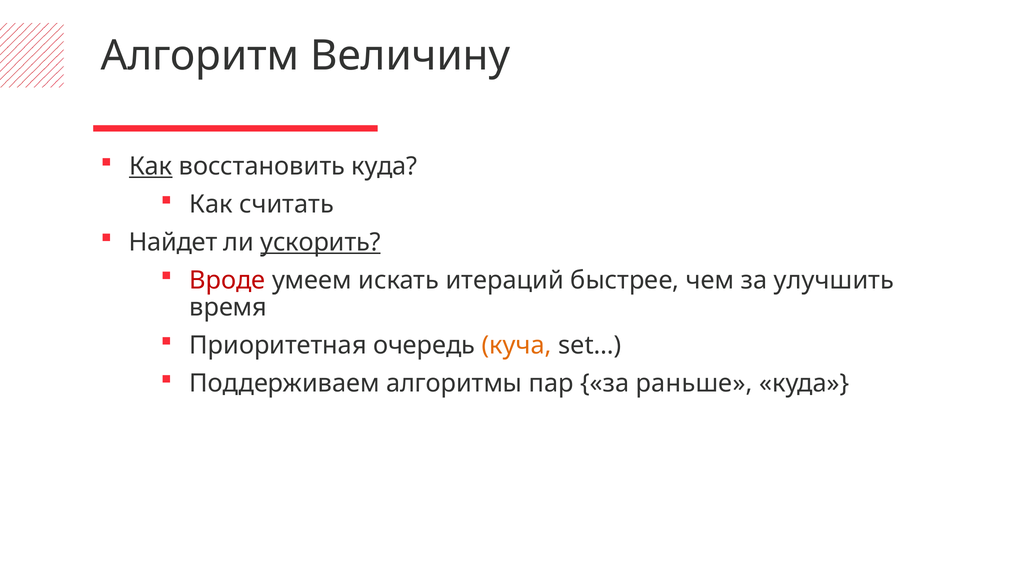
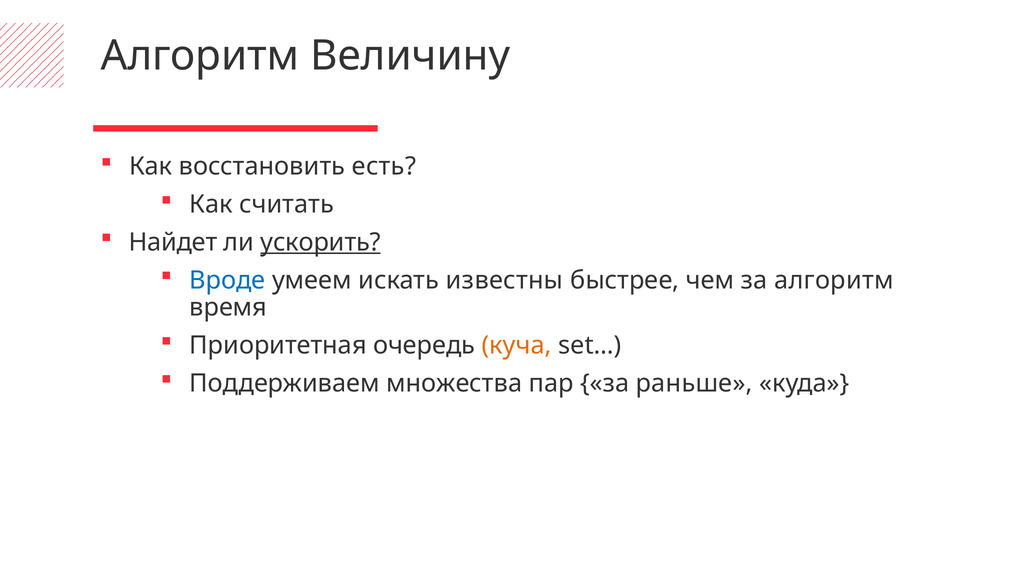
Как at (151, 167) underline: present -> none
восстановить куда: куда -> есть
Вроде colour: red -> blue
итераций: итераций -> известны
за улучшить: улучшить -> алгоритм
алгоритмы: алгоритмы -> множества
